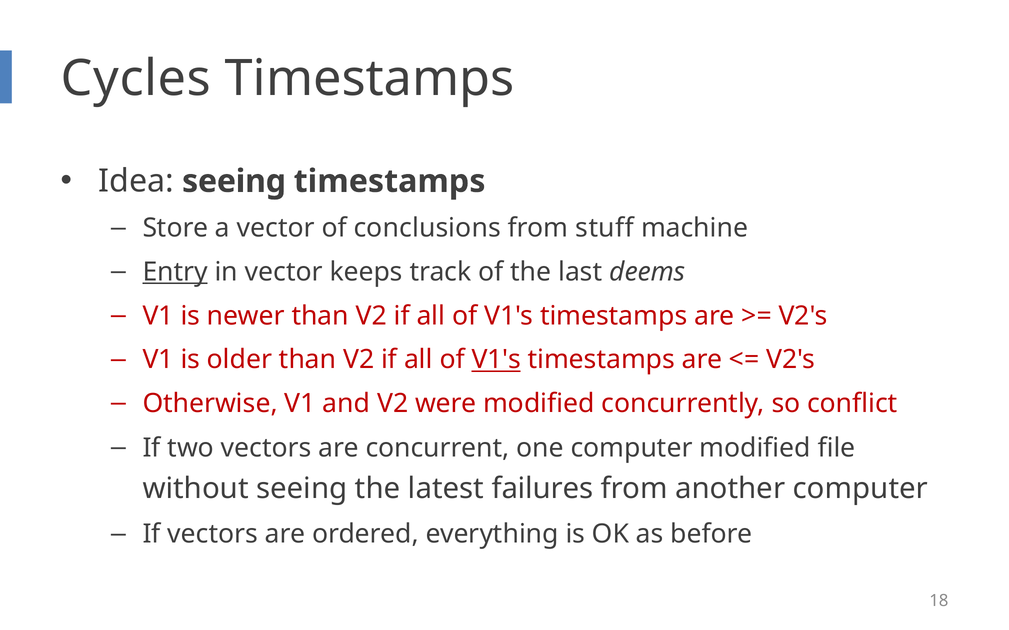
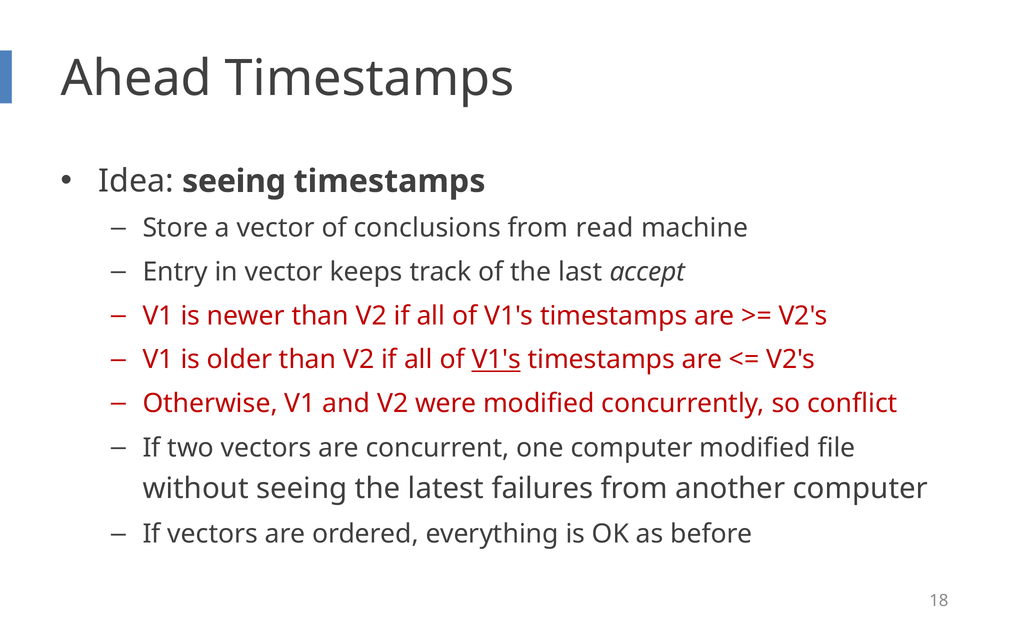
Cycles: Cycles -> Ahead
stuff: stuff -> read
Entry underline: present -> none
deems: deems -> accept
